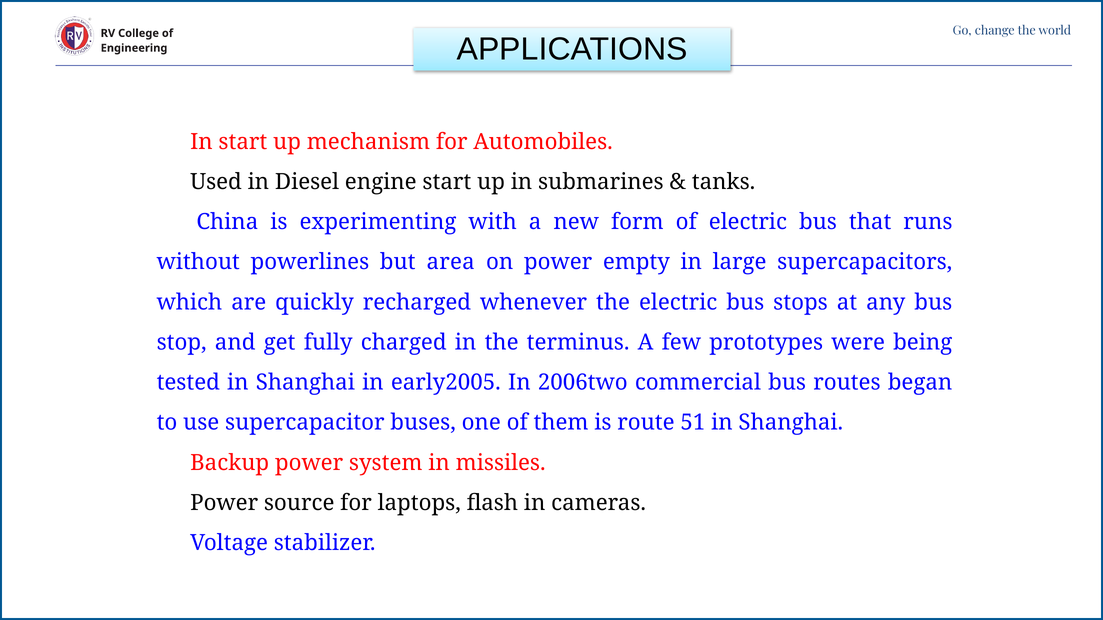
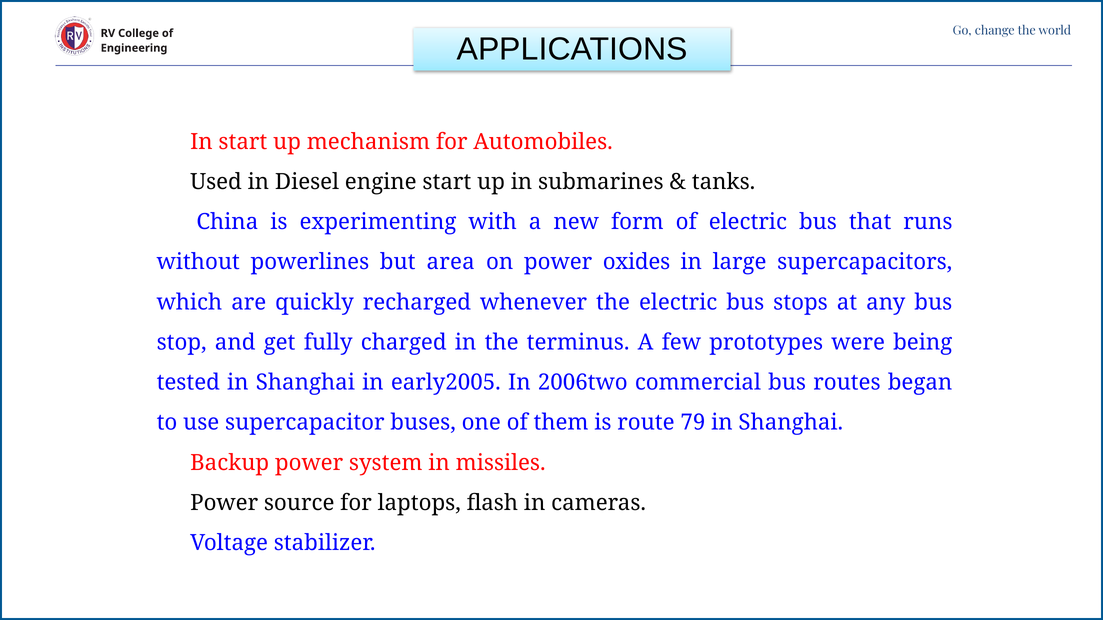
empty: empty -> oxides
51: 51 -> 79
